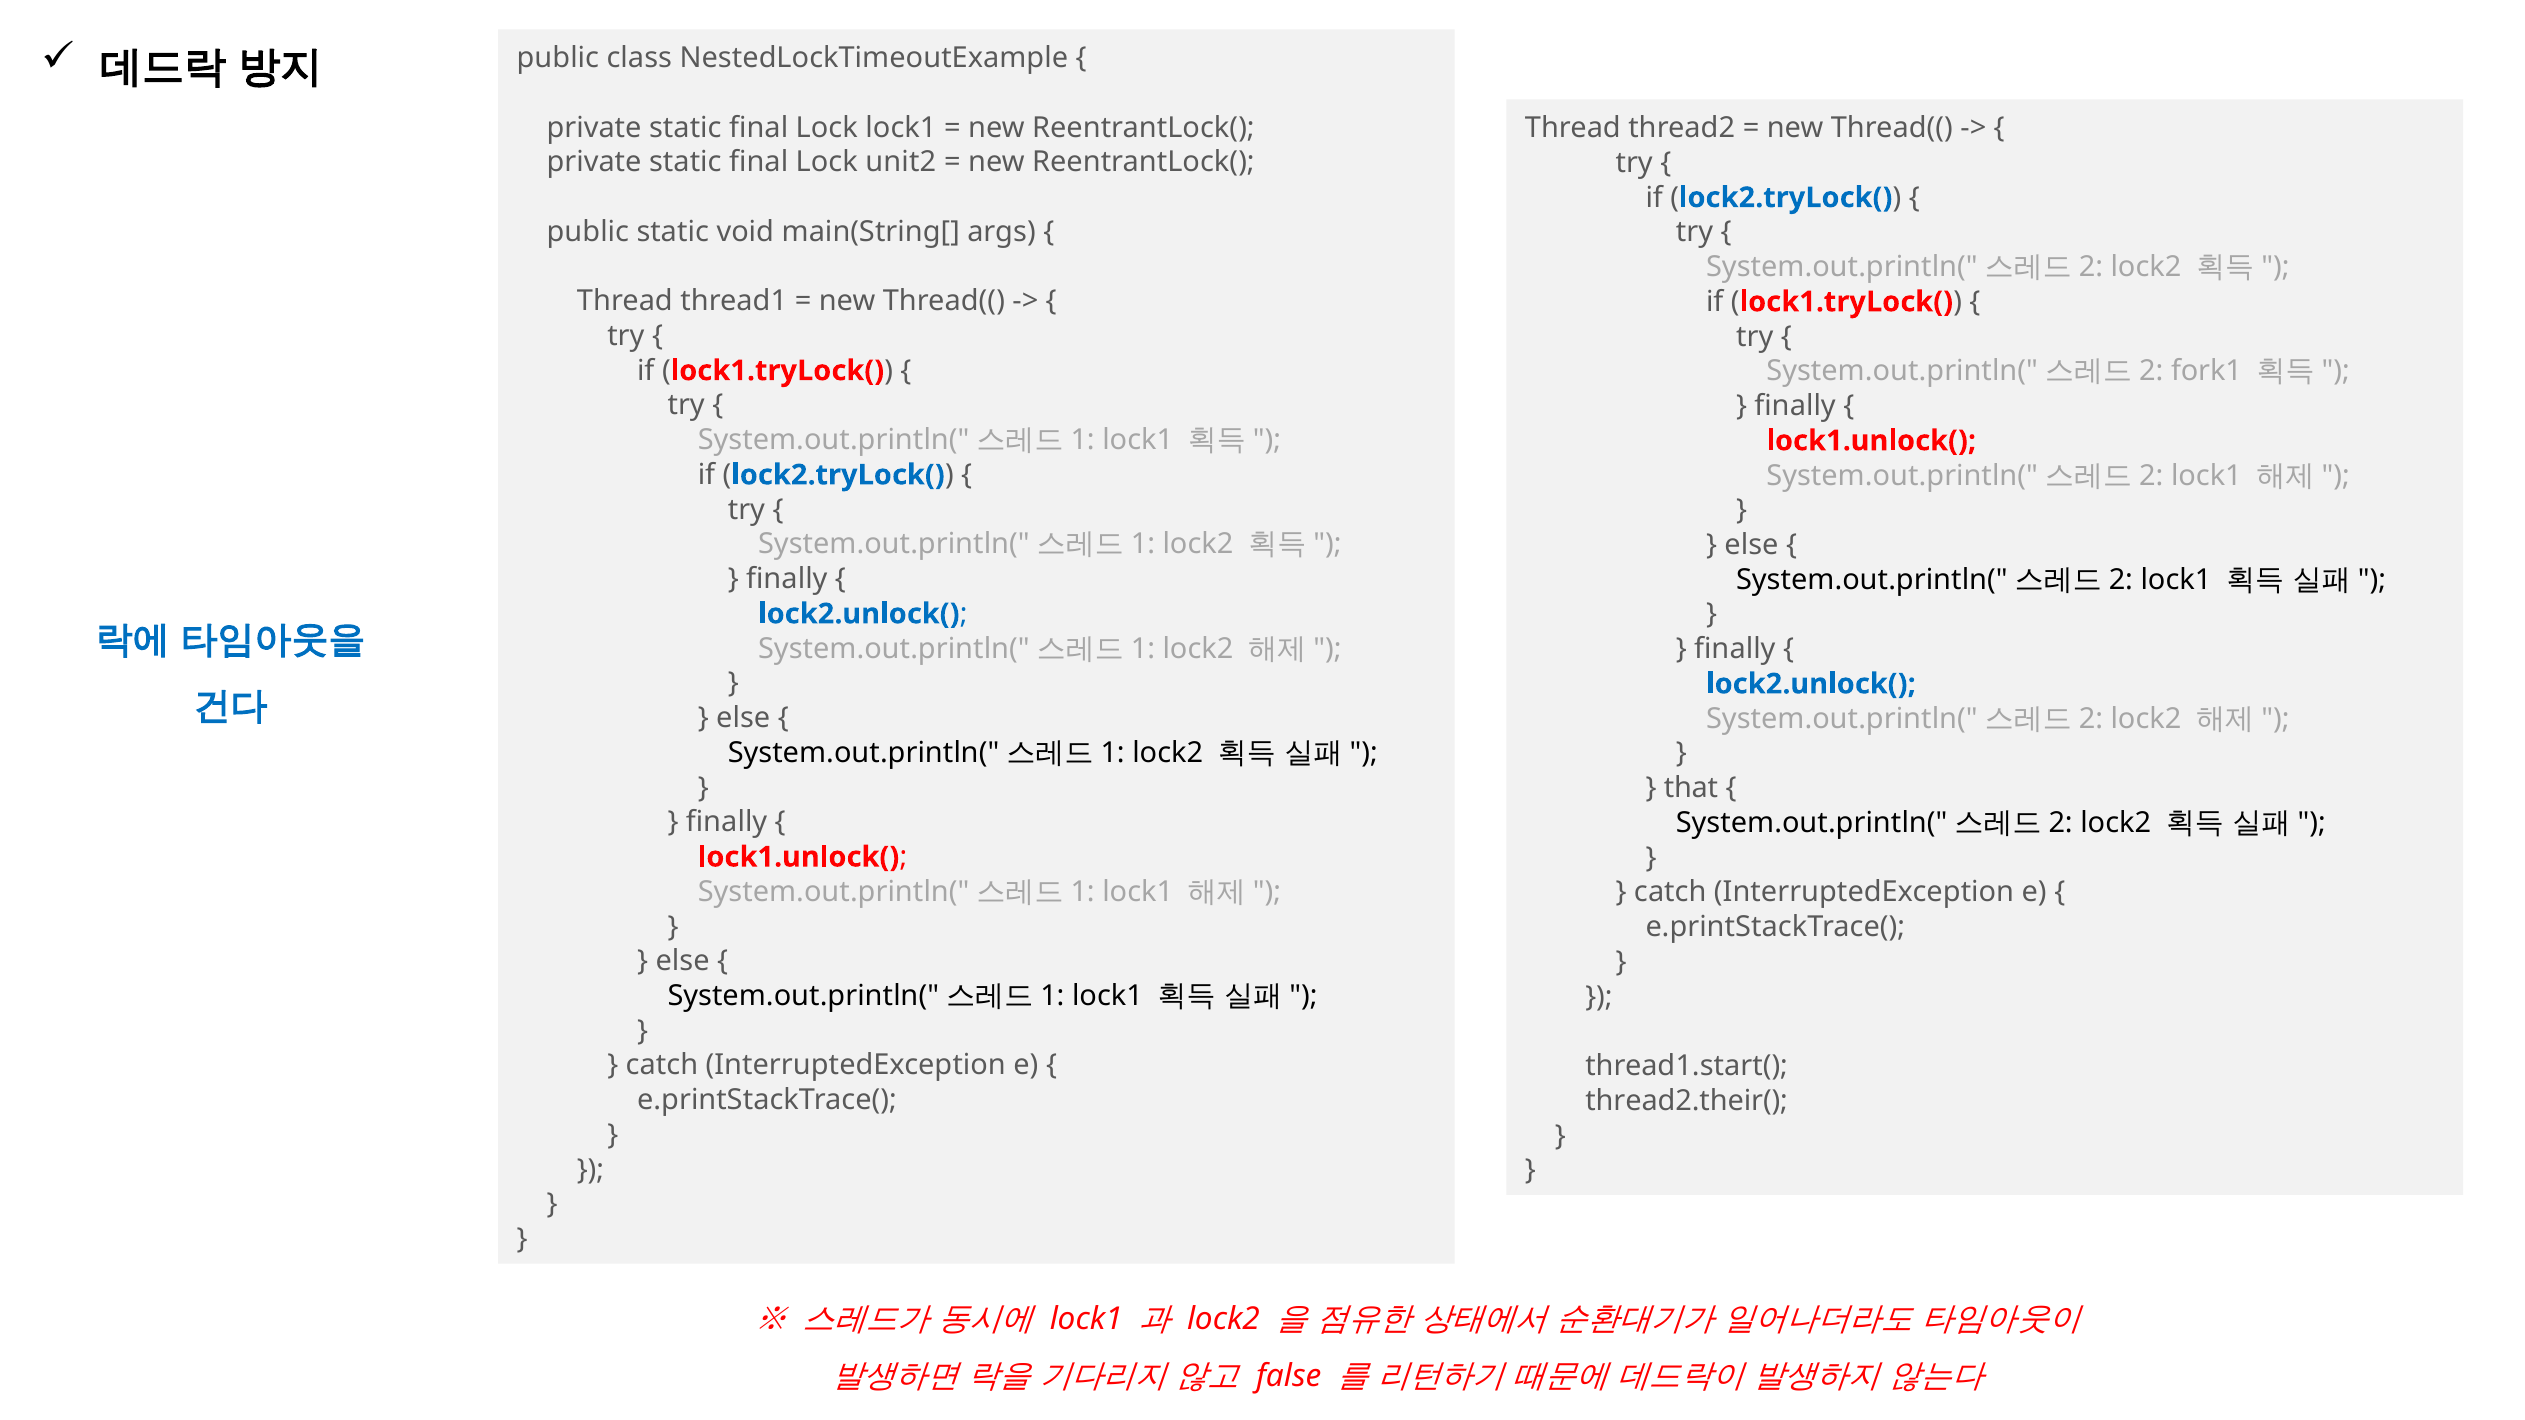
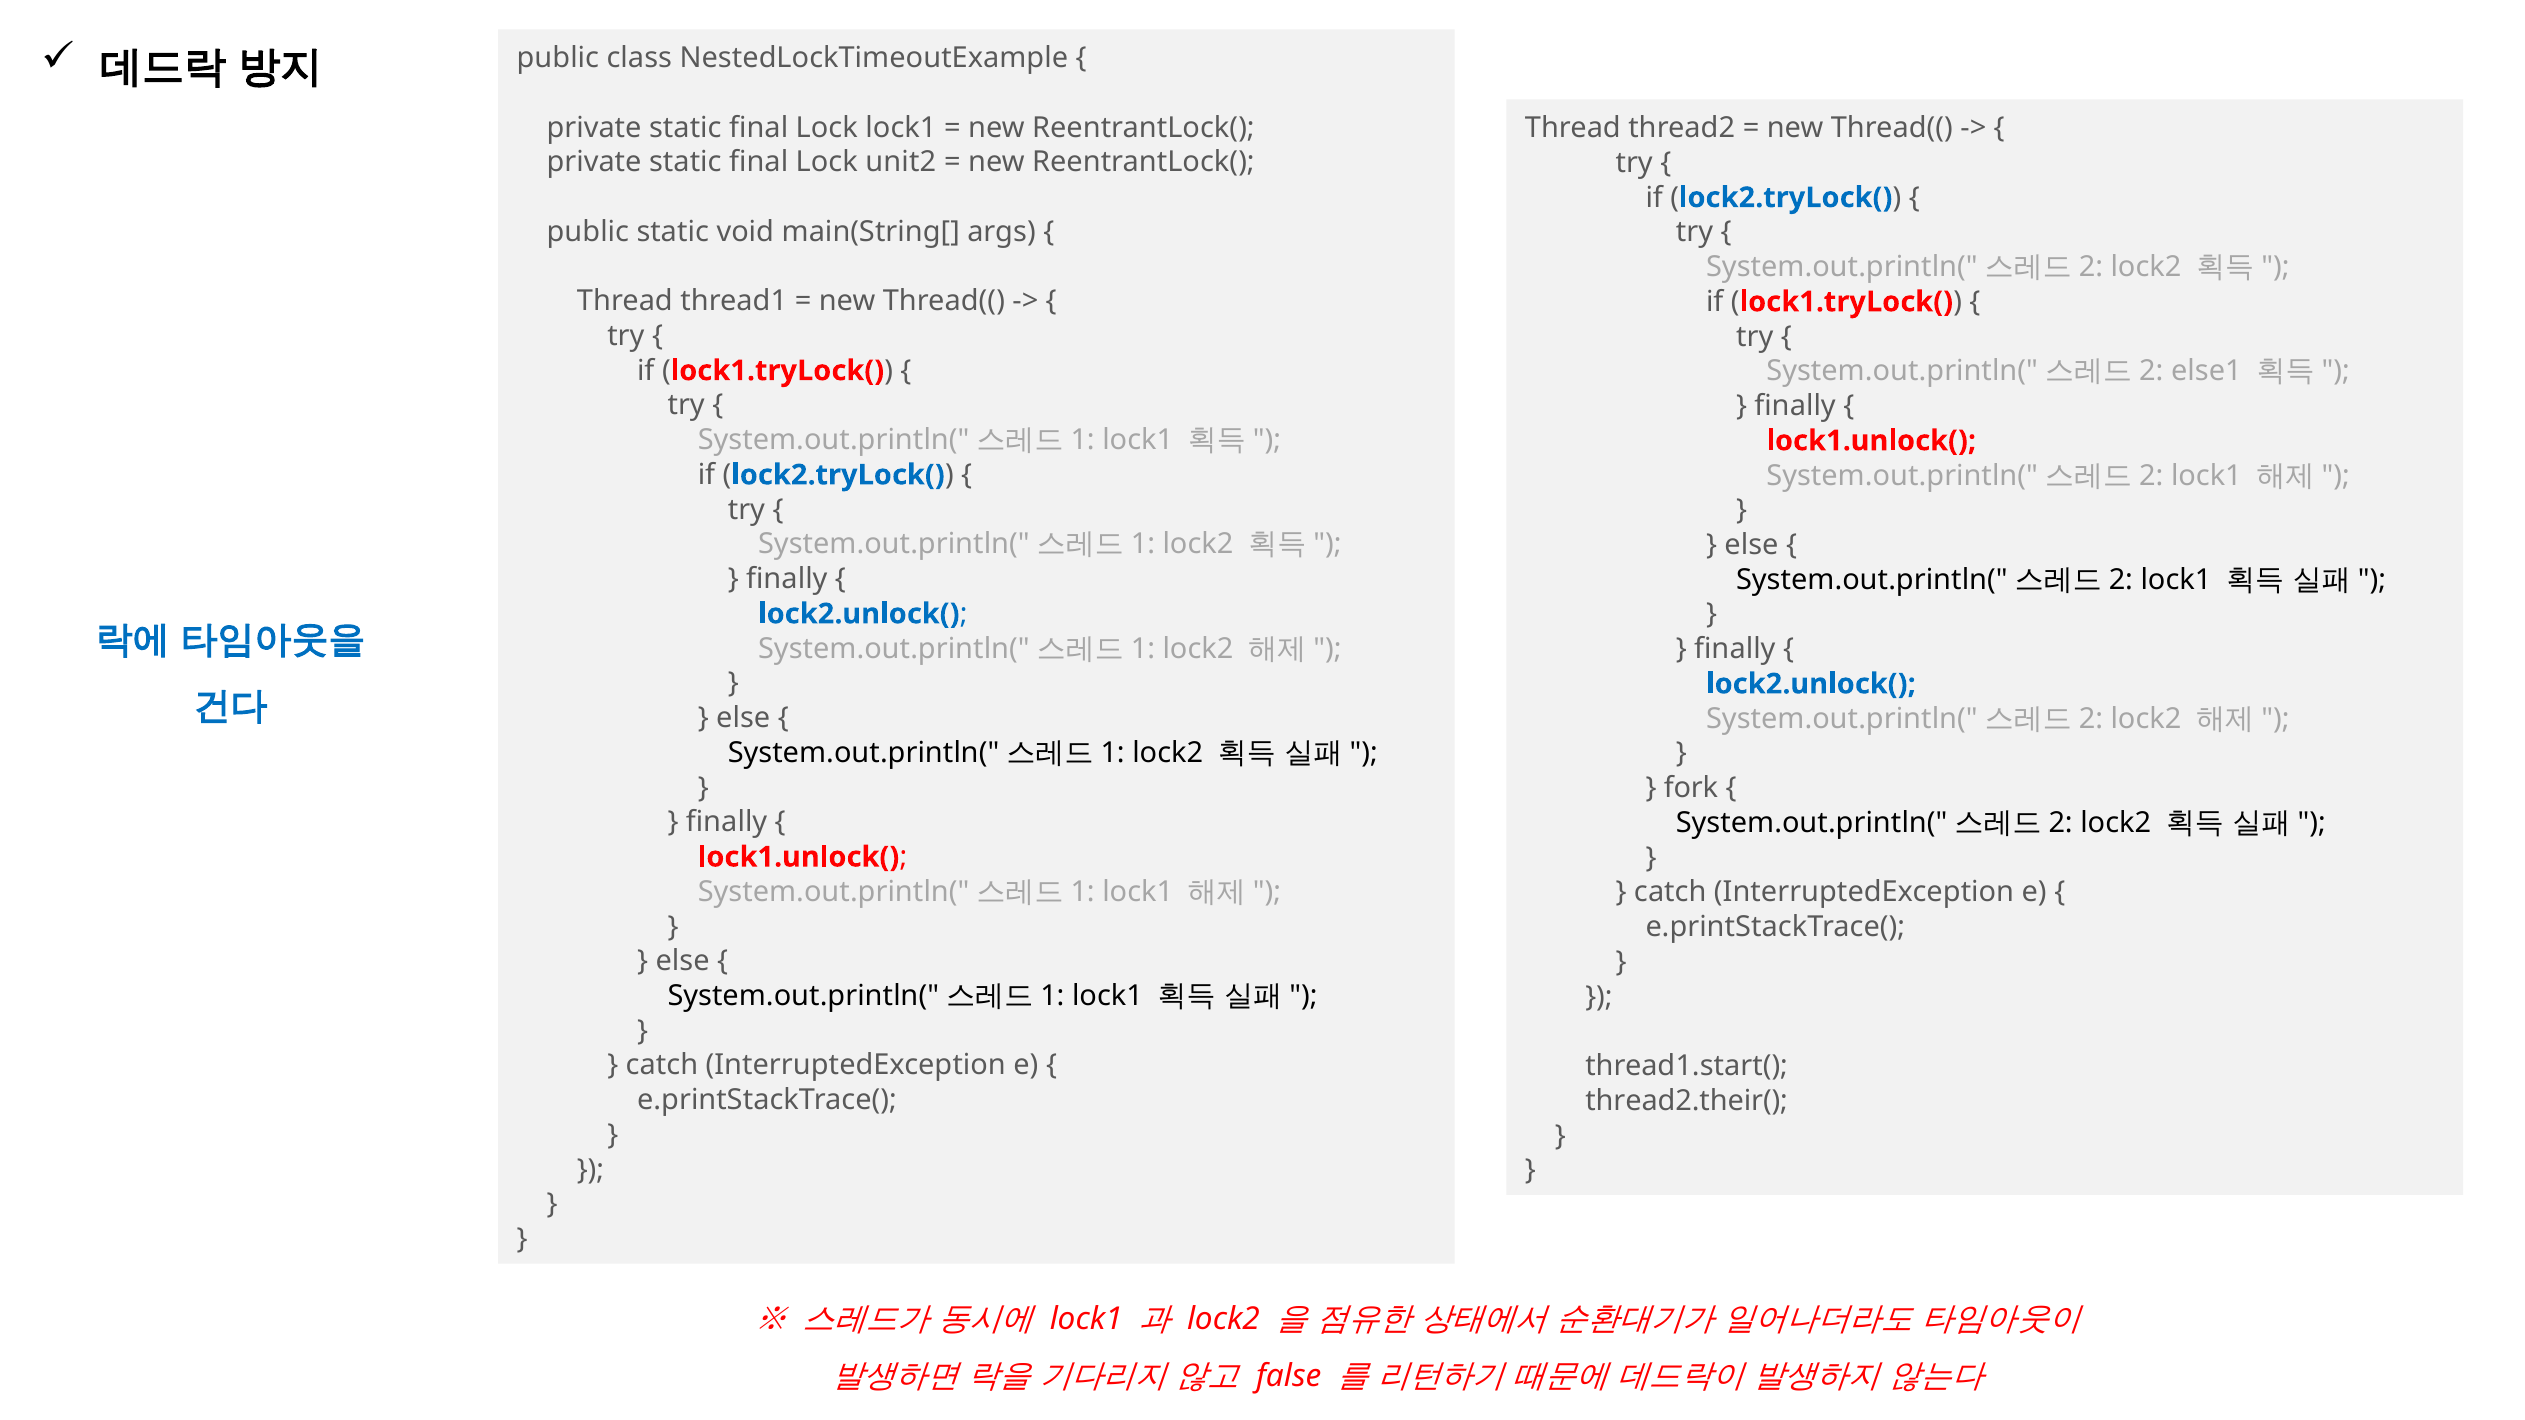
fork1: fork1 -> else1
that: that -> fork
